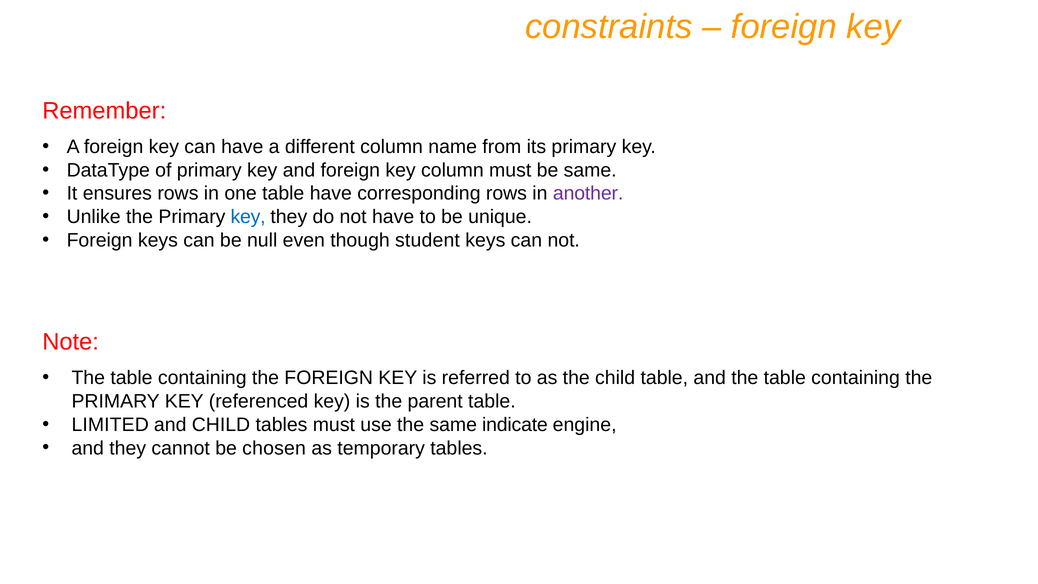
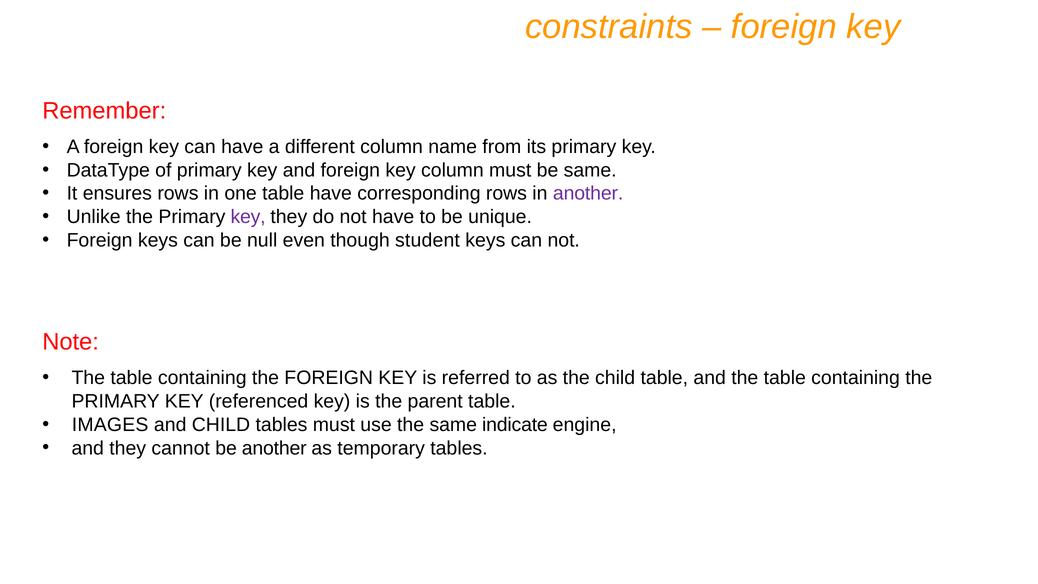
key at (248, 217) colour: blue -> purple
LIMITED: LIMITED -> IMAGES
be chosen: chosen -> another
